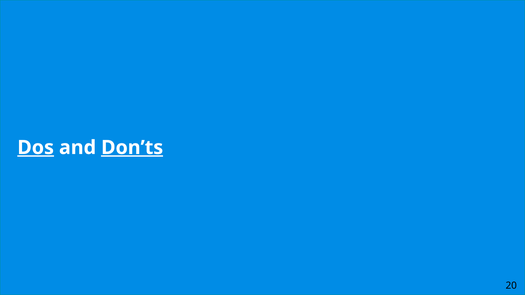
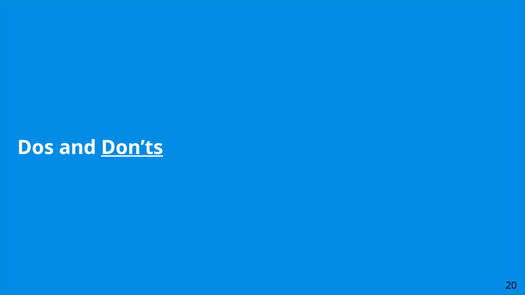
Dos underline: present -> none
